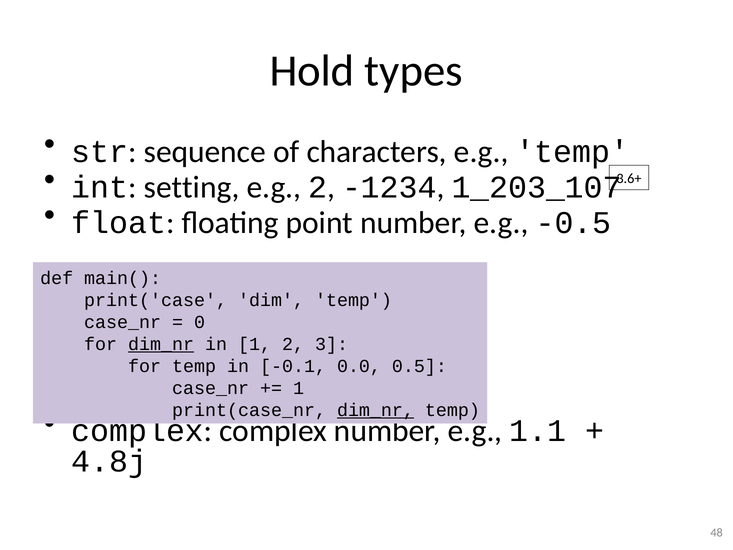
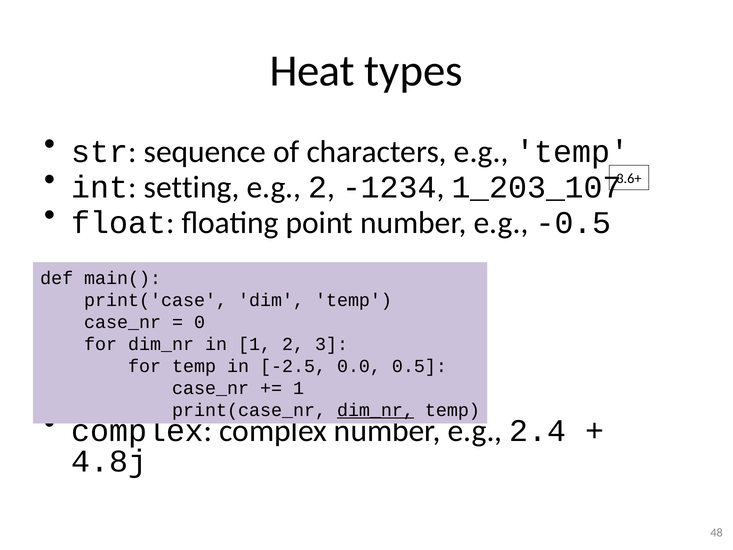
Hold: Hold -> Heat
dim_nr at (161, 344) underline: present -> none
-0.1: -0.1 -> -2.5
1.1: 1.1 -> 2.4
